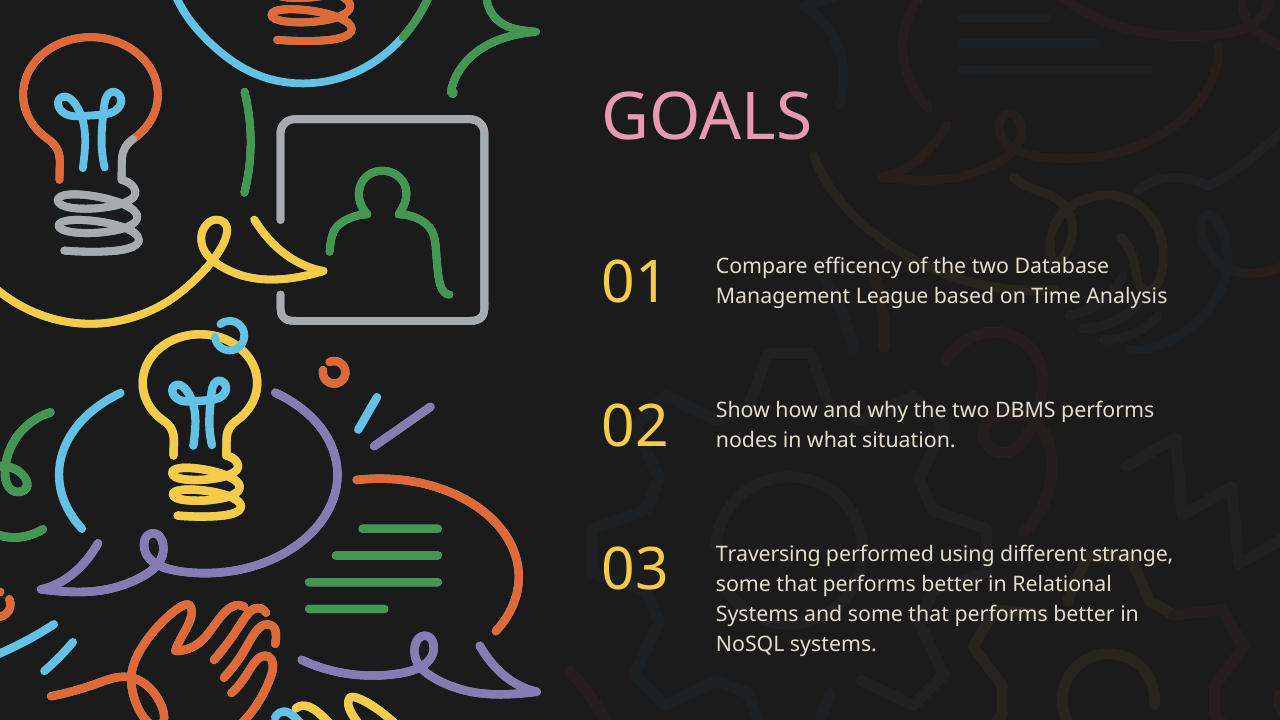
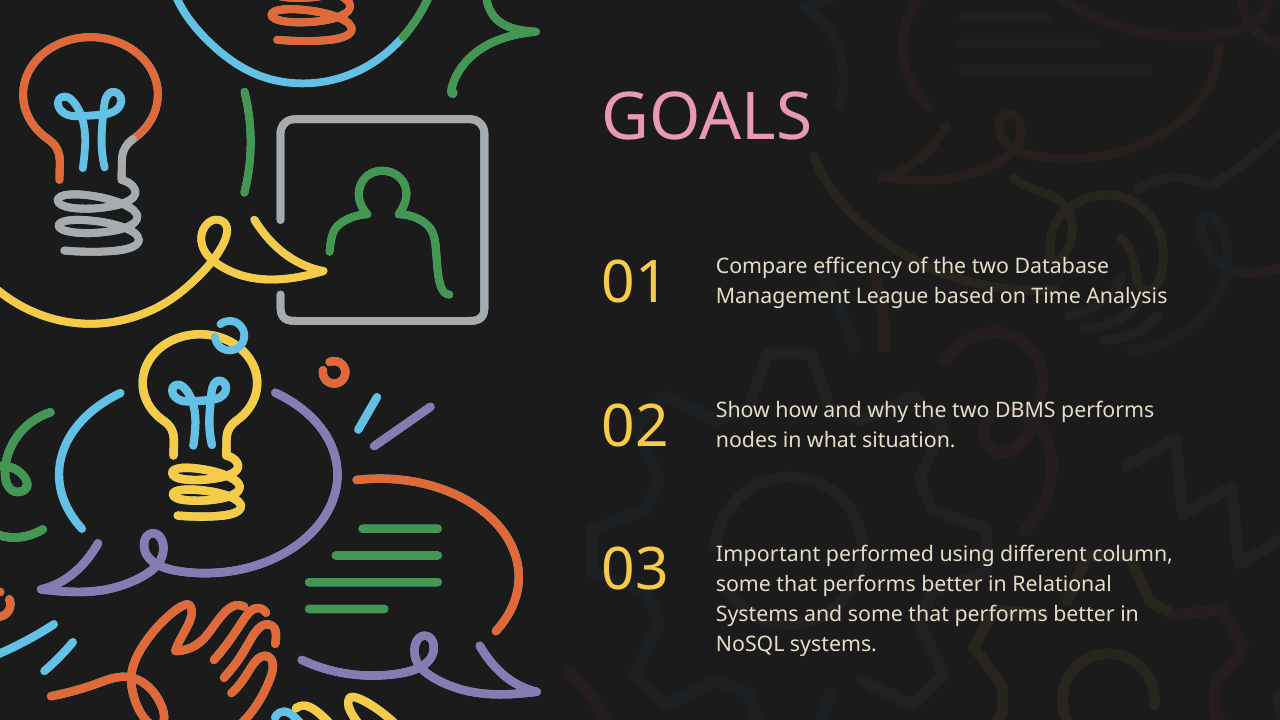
Traversing: Traversing -> Important
strange: strange -> column
